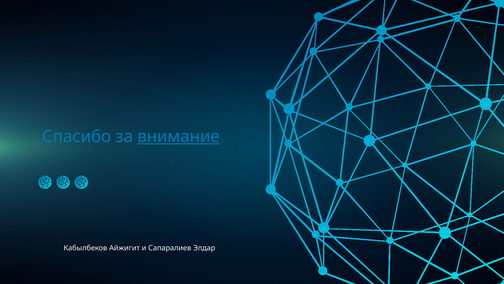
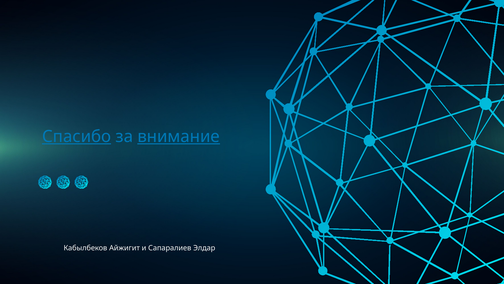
Спасибо underline: none -> present
